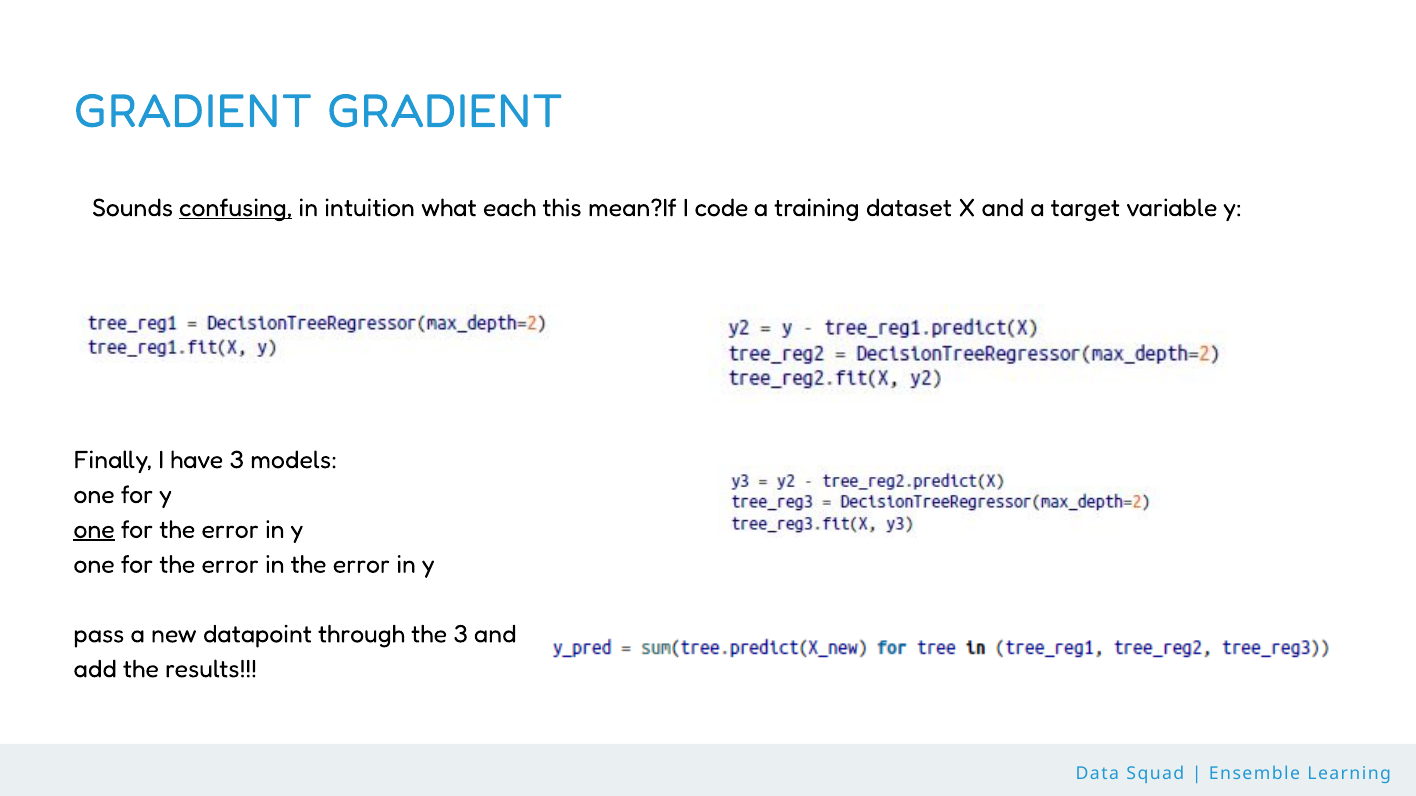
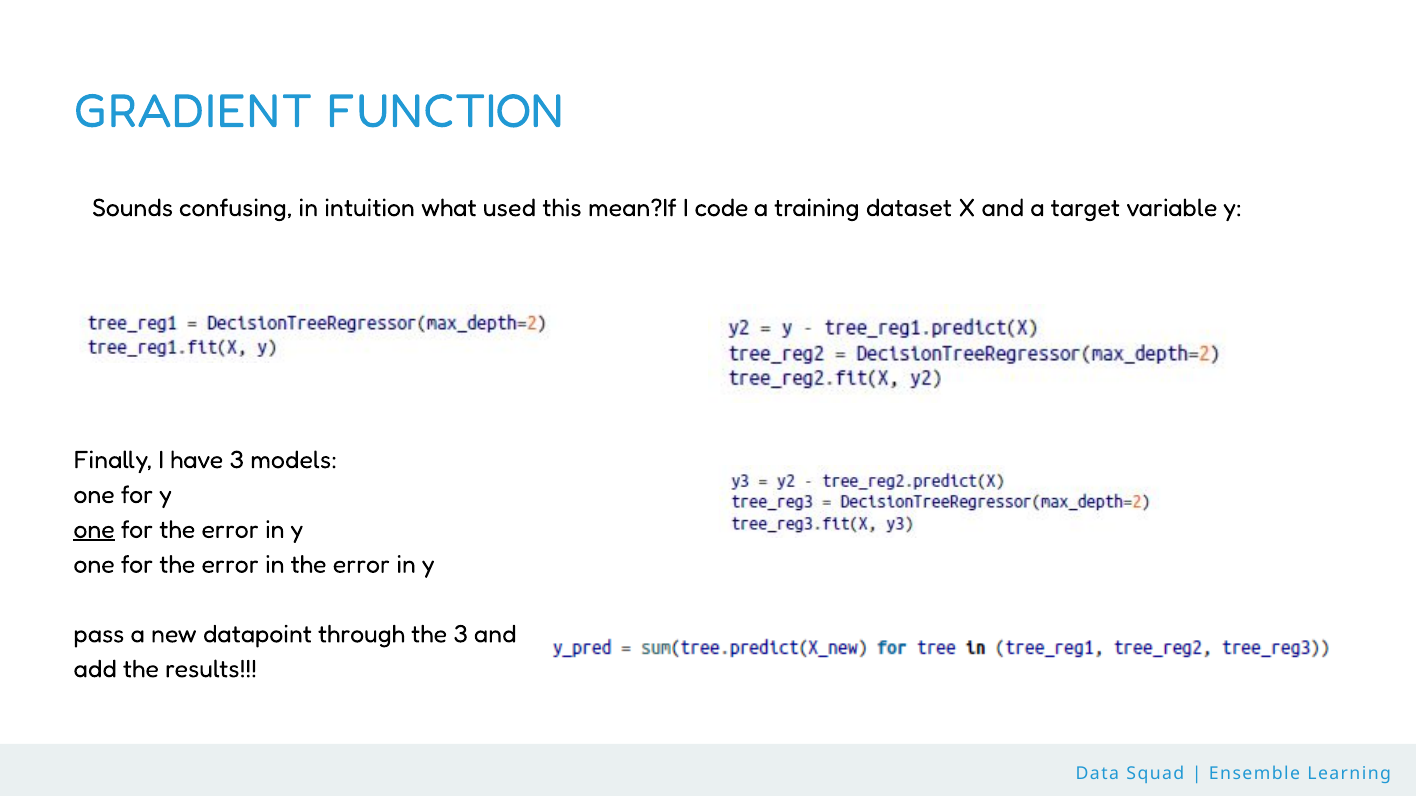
GRADIENT GRADIENT: GRADIENT -> FUNCTION
confusing underline: present -> none
each: each -> used
